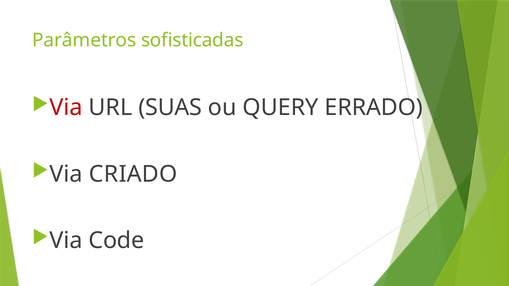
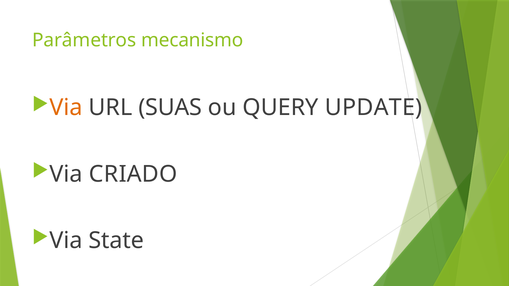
sofisticadas: sofisticadas -> mecanismo
Via at (66, 108) colour: red -> orange
ERRADO: ERRADO -> UPDATE
Code: Code -> State
